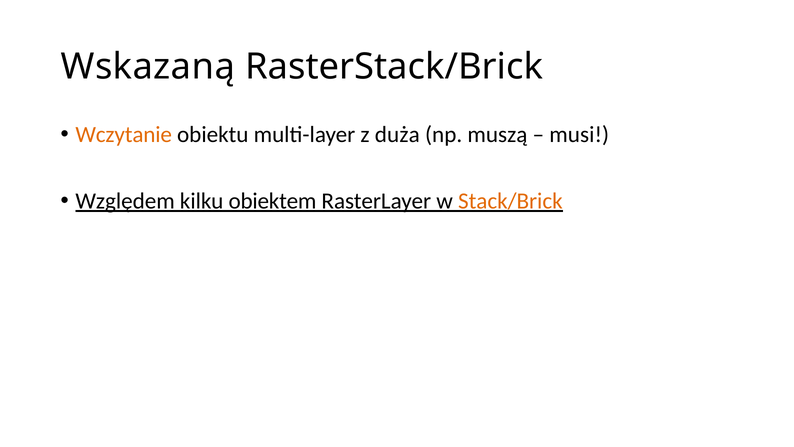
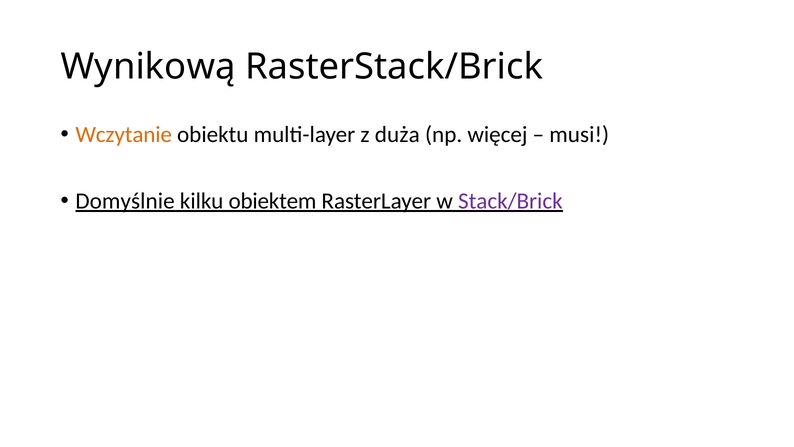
Wskazaną: Wskazaną -> Wynikową
muszą: muszą -> więcej
Względem: Względem -> Domyślnie
Stack/Brick colour: orange -> purple
